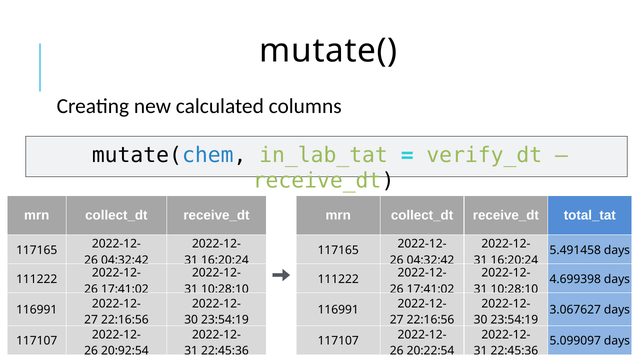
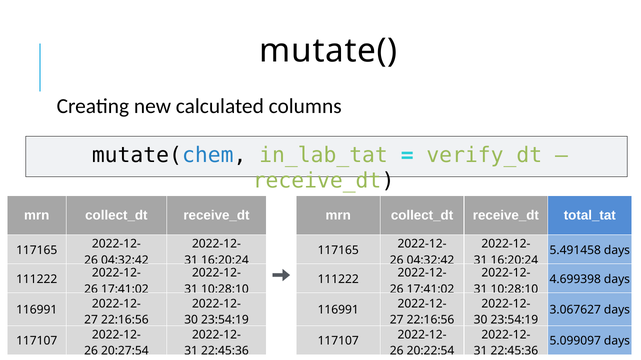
20:92:54: 20:92:54 -> 20:27:54
